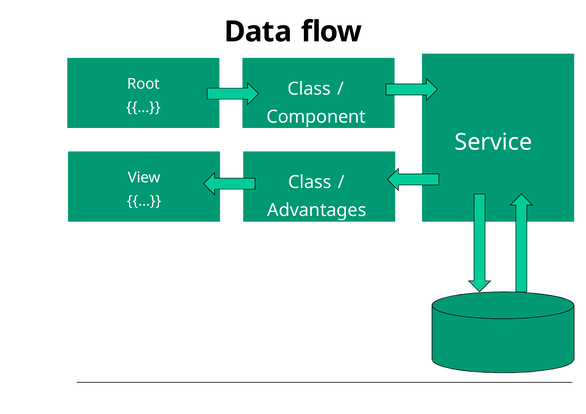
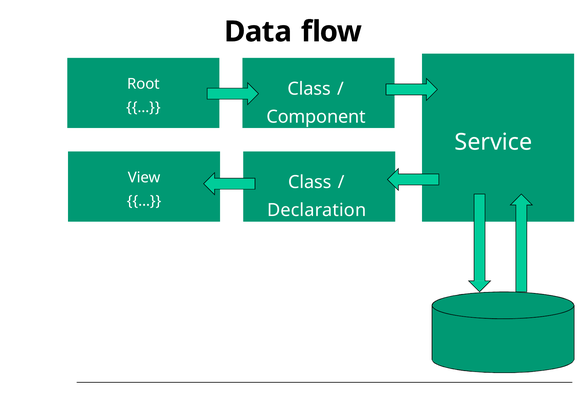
Advantages: Advantages -> Declaration
